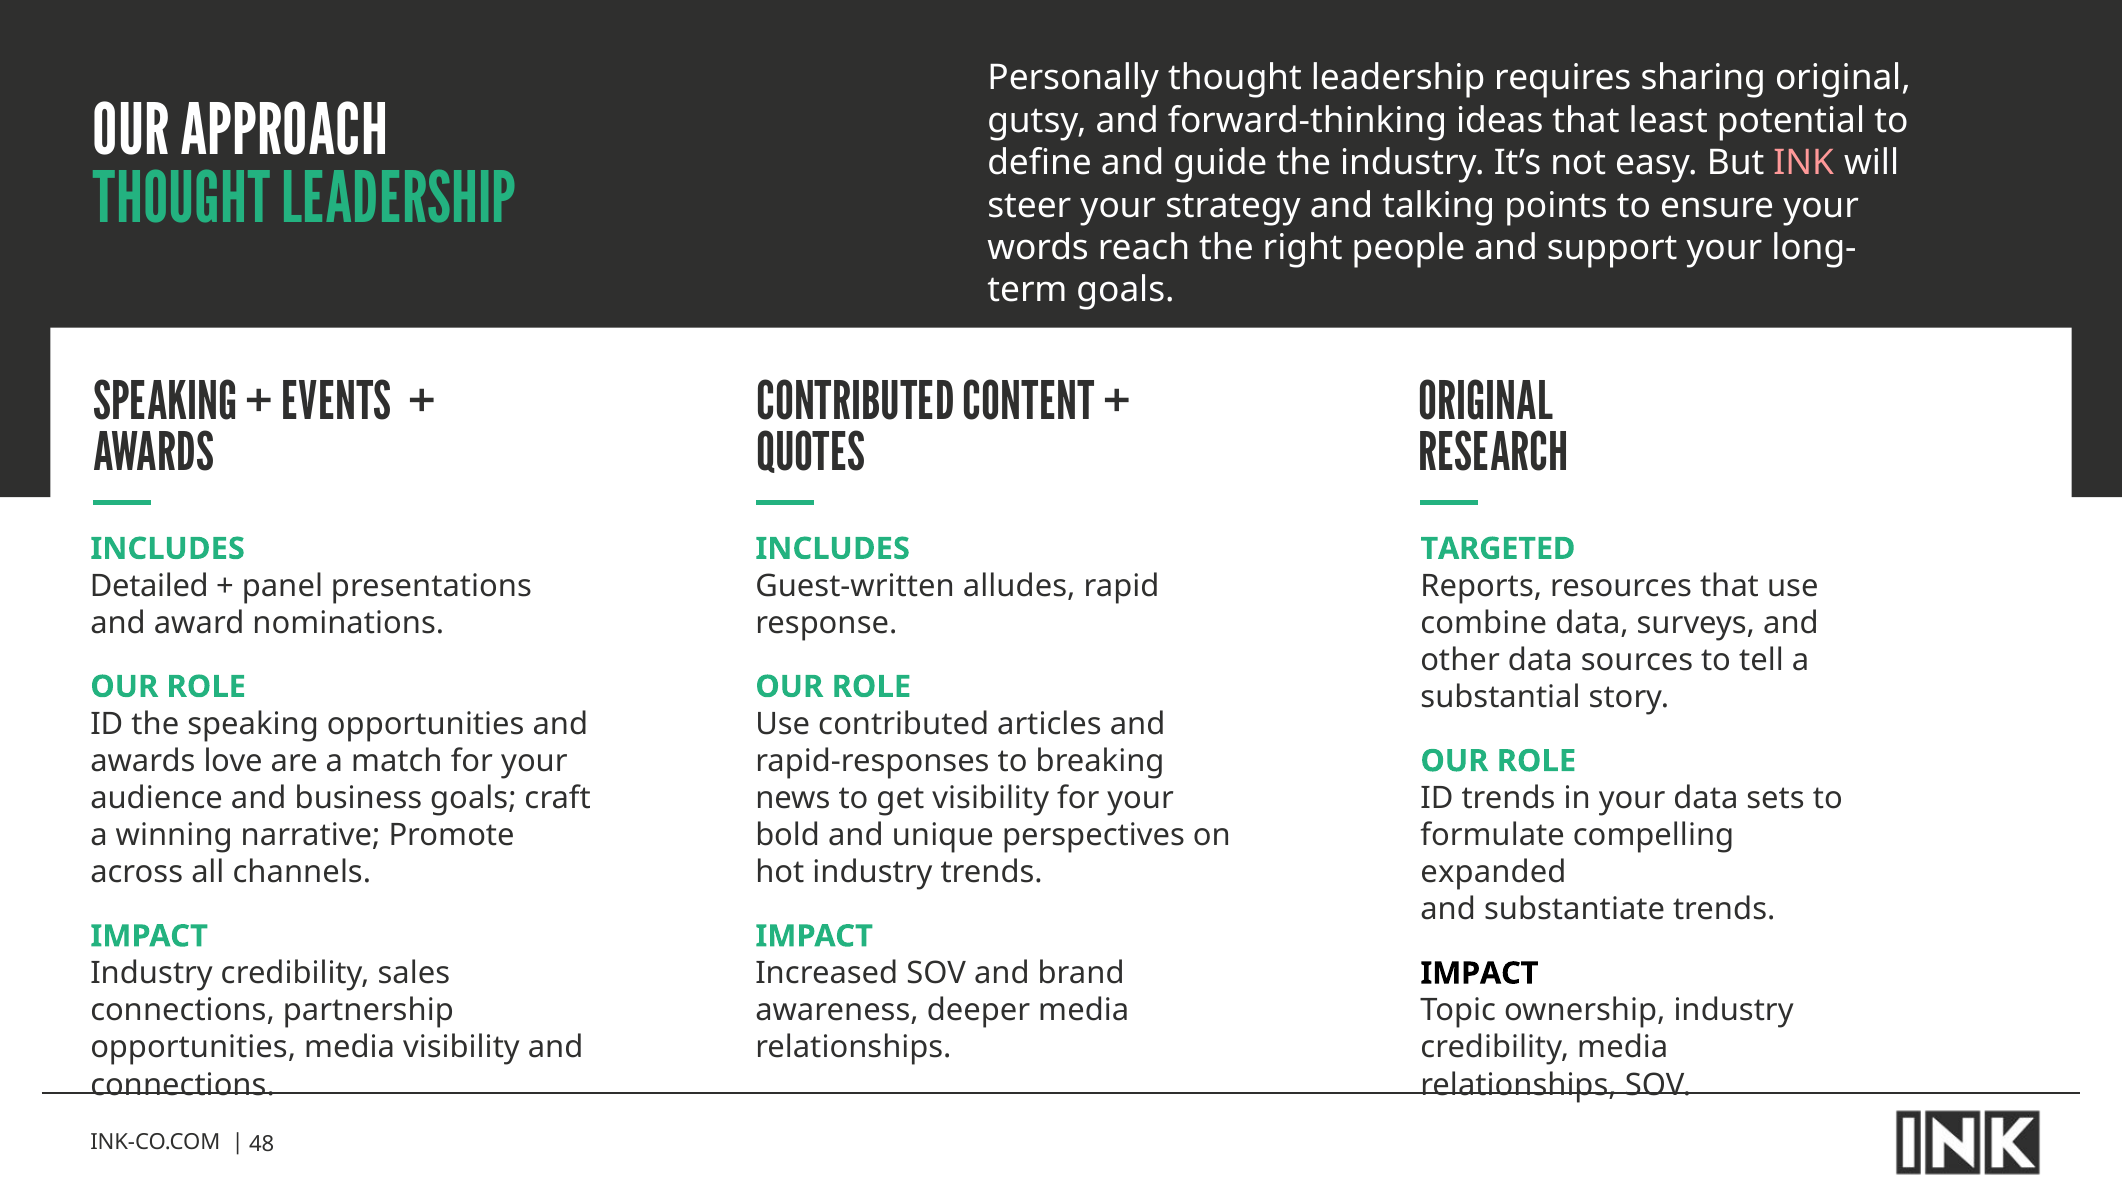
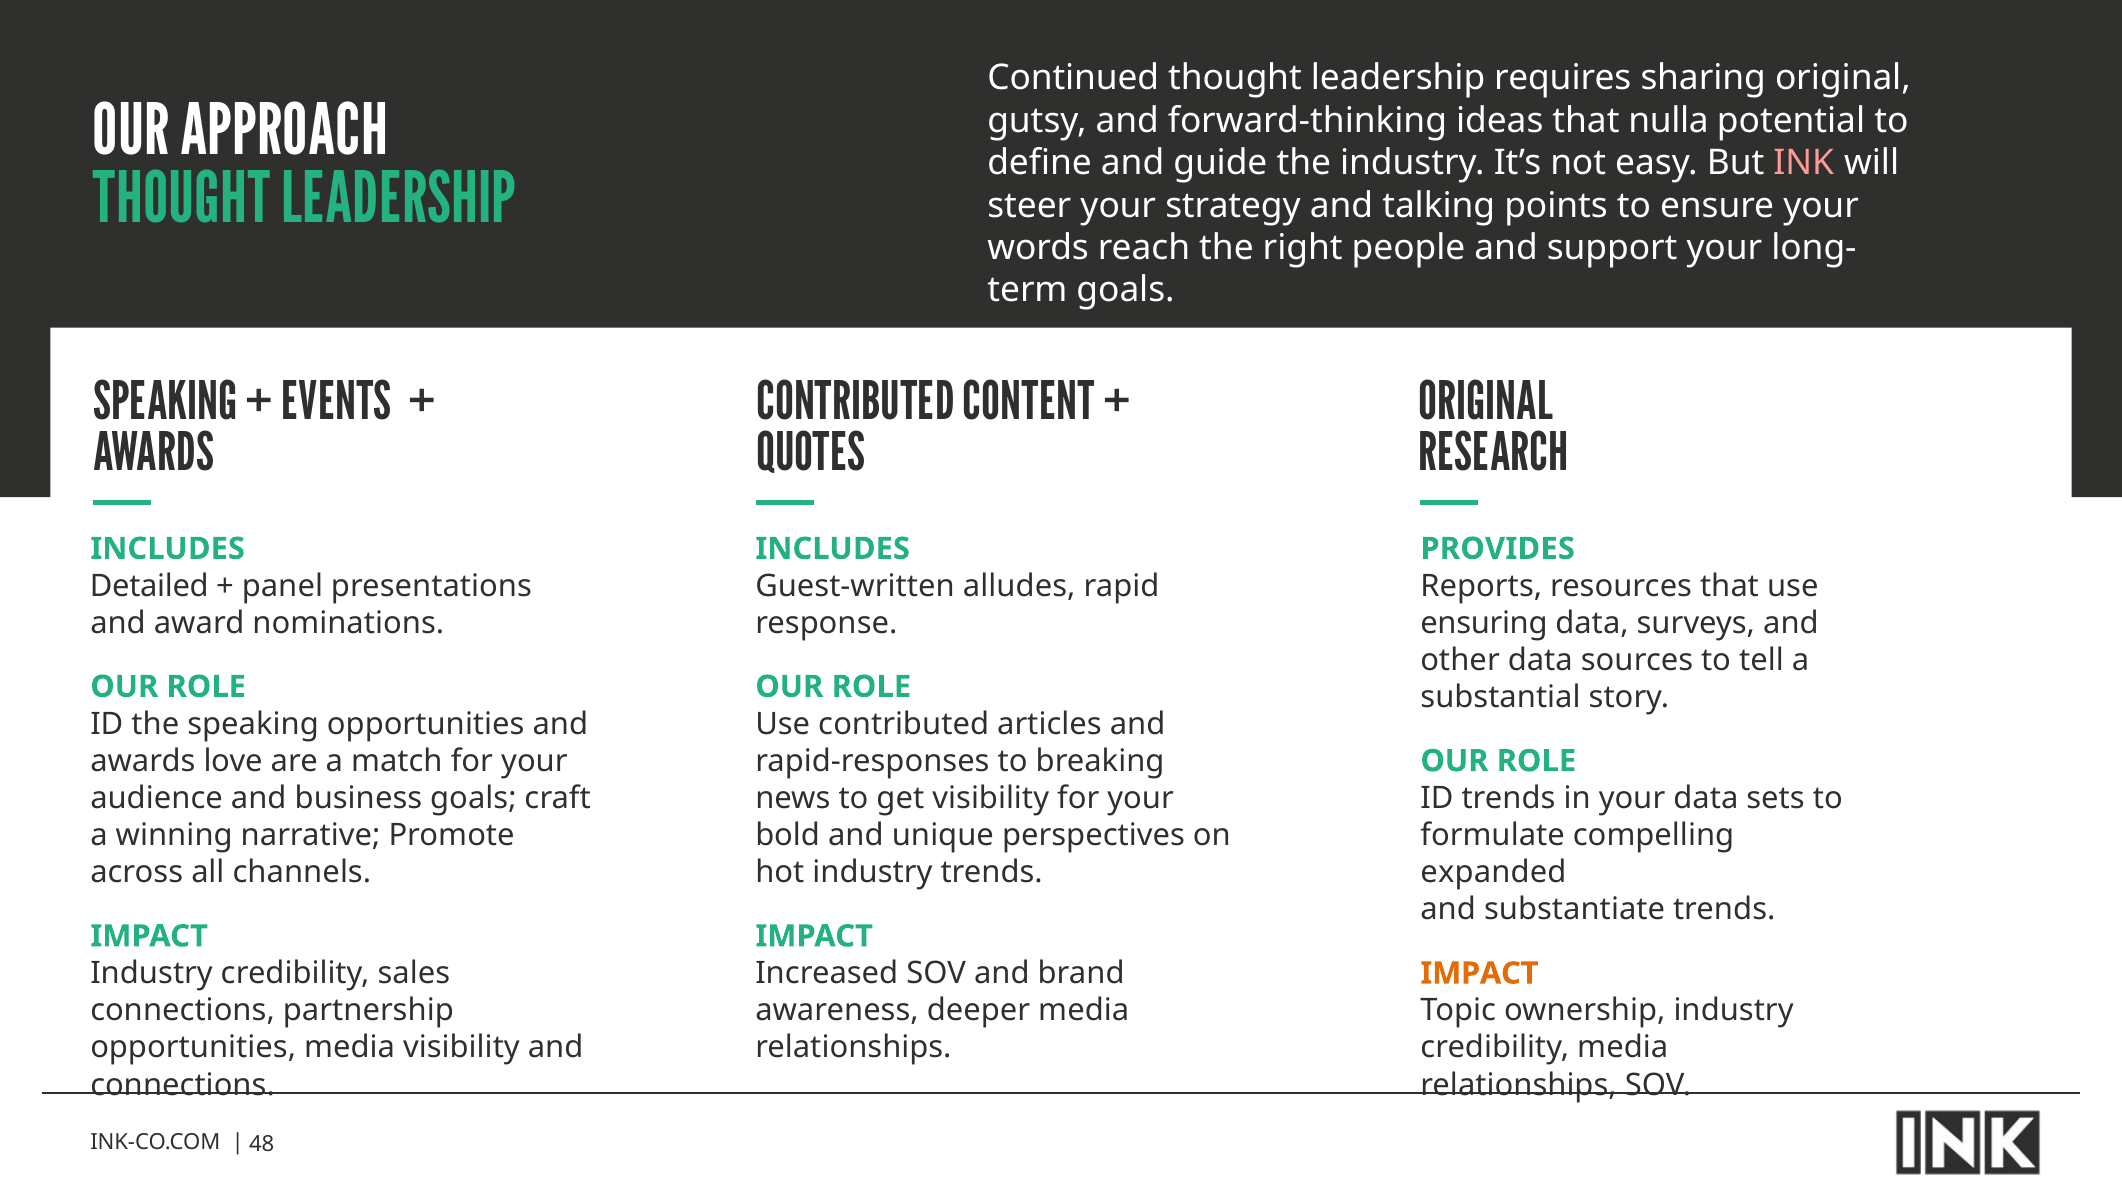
Personally: Personally -> Continued
least: least -> nulla
TARGETED: TARGETED -> PROVIDES
combine: combine -> ensuring
IMPACT at (1479, 973) colour: black -> orange
